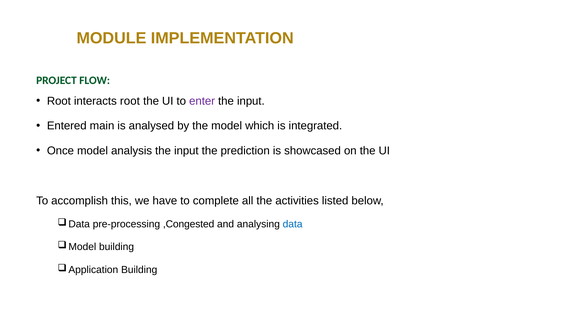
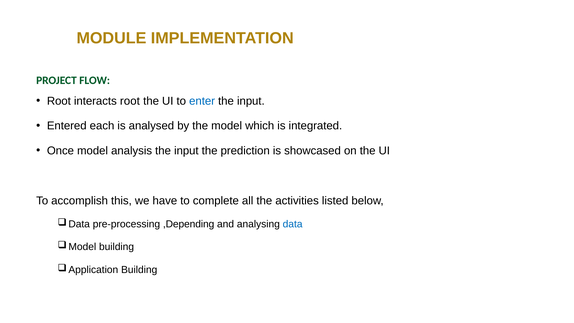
enter colour: purple -> blue
main: main -> each
,Congested: ,Congested -> ,Depending
